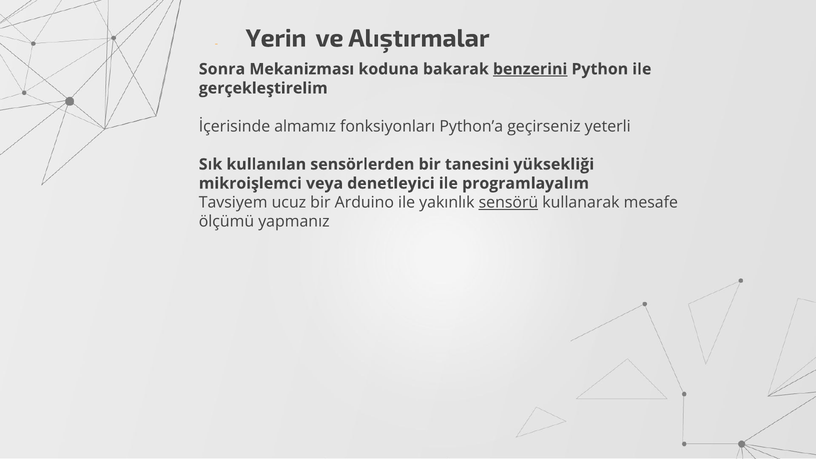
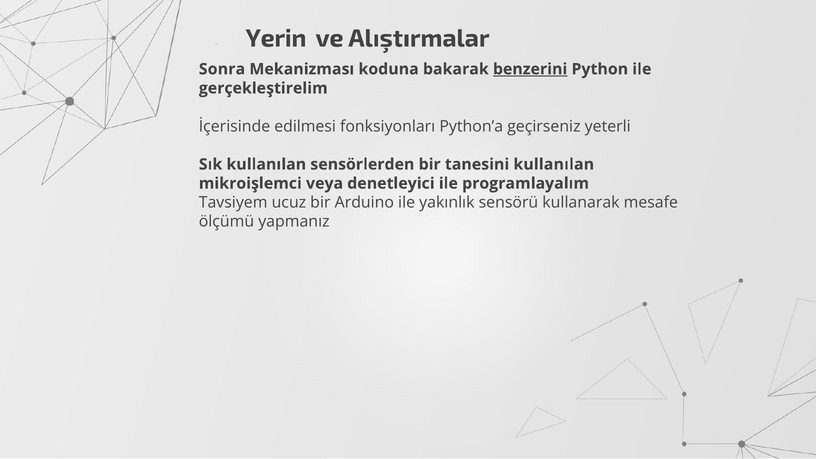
almamız: almamız -> edilmesi
tanesini yüksekliği: yüksekliği -> kullanılan
sensörü underline: present -> none
